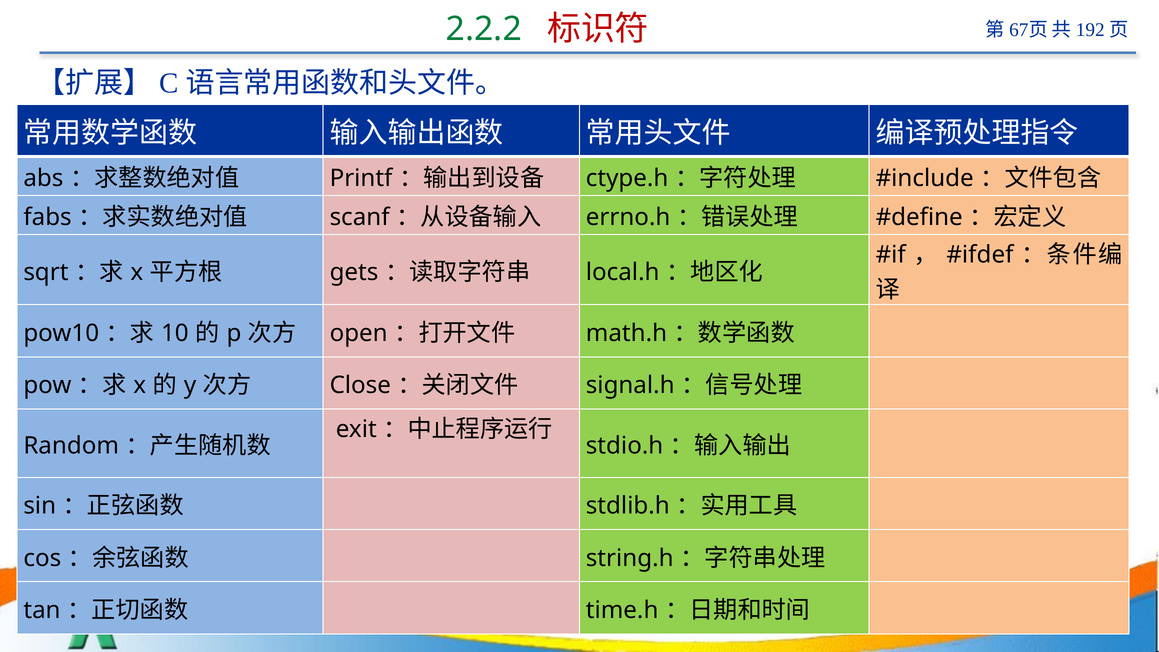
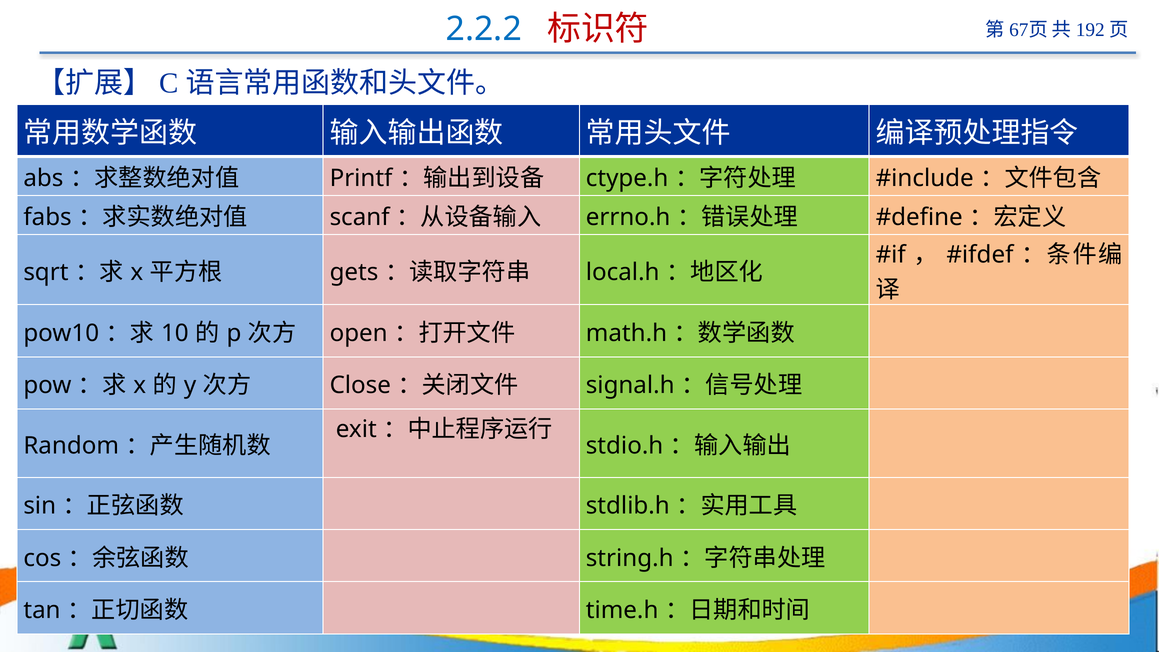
2.2.2 colour: green -> blue
